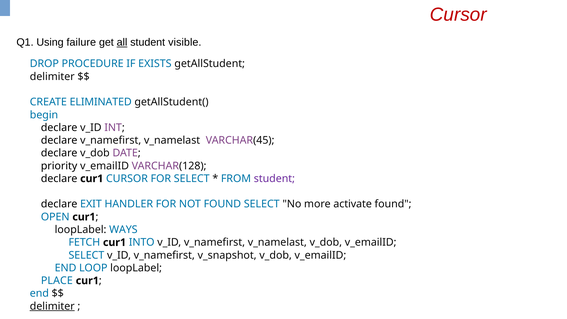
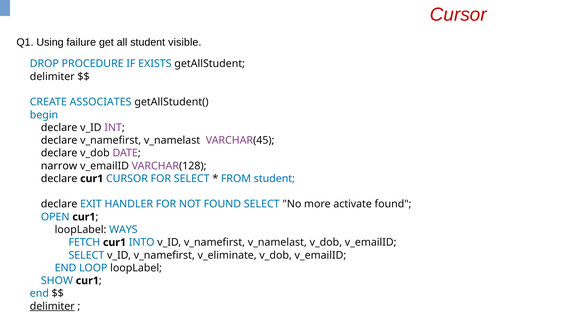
all underline: present -> none
ELIMINATED: ELIMINATED -> ASSOCIATES
priority: priority -> narrow
student at (274, 179) colour: purple -> blue
v_snapshot: v_snapshot -> v_eliminate
PLACE: PLACE -> SHOW
